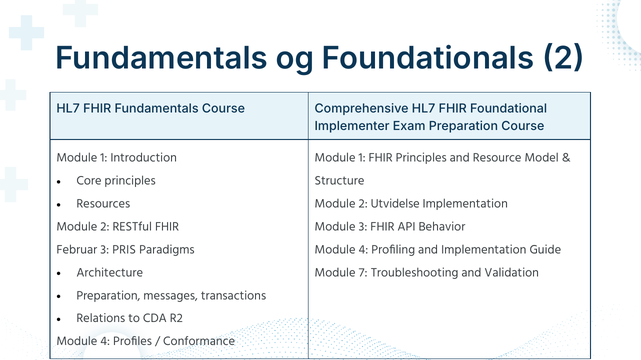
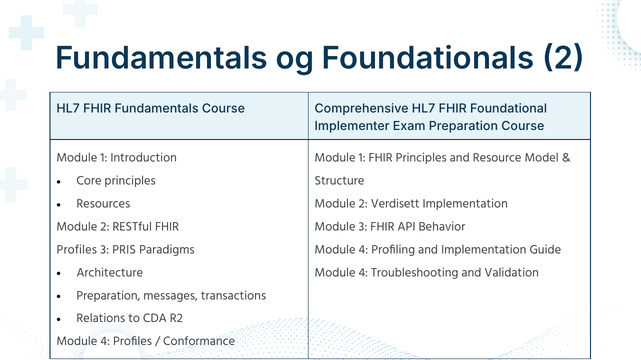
Utvidelse: Utvidelse -> Verdisett
Februar at (77, 250): Februar -> Profiles
7 at (363, 273): 7 -> 4
